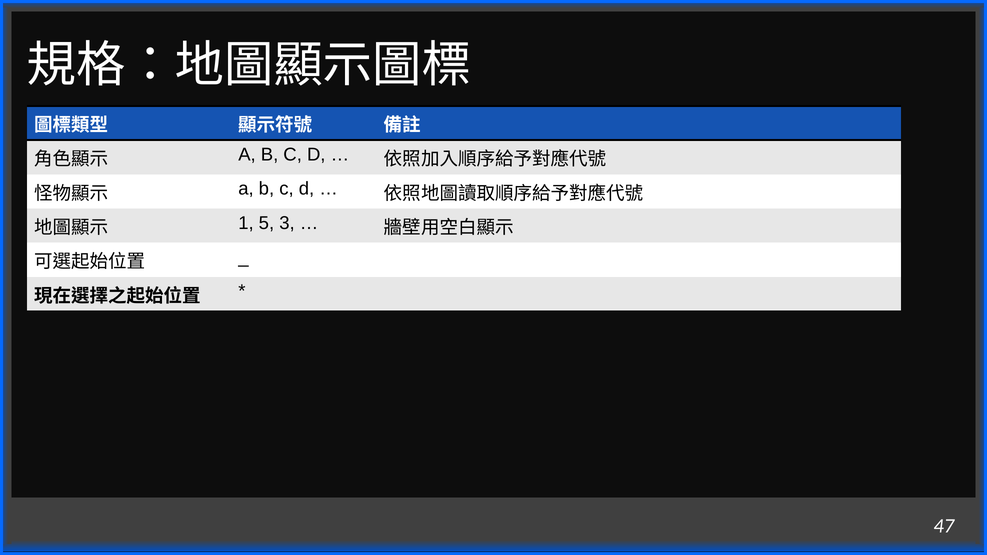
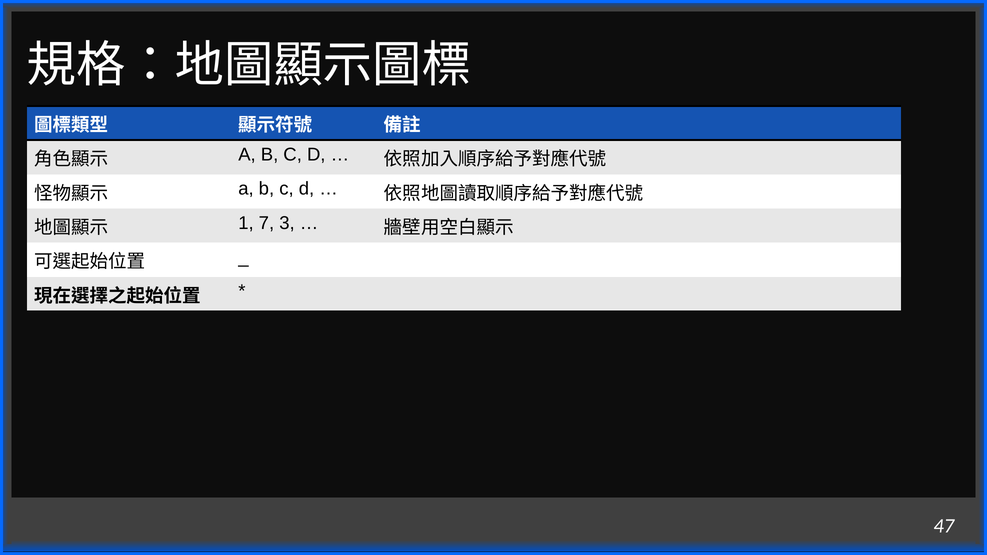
5: 5 -> 7
